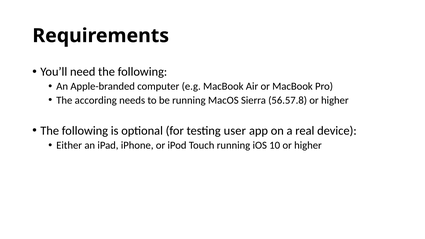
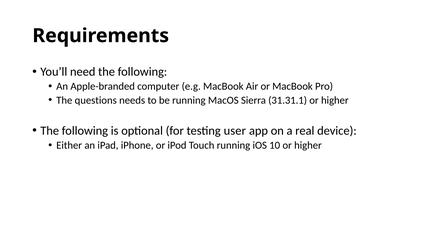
according: according -> questions
56.57.8: 56.57.8 -> 31.31.1
